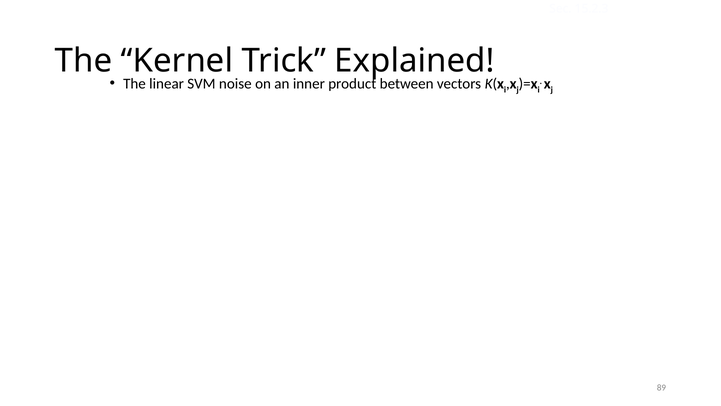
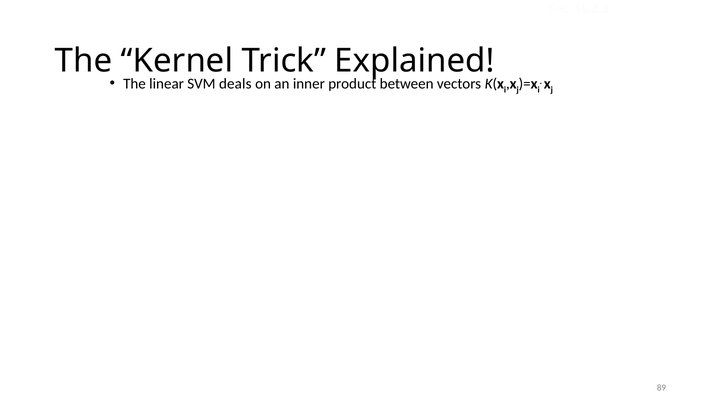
noise: noise -> deals
